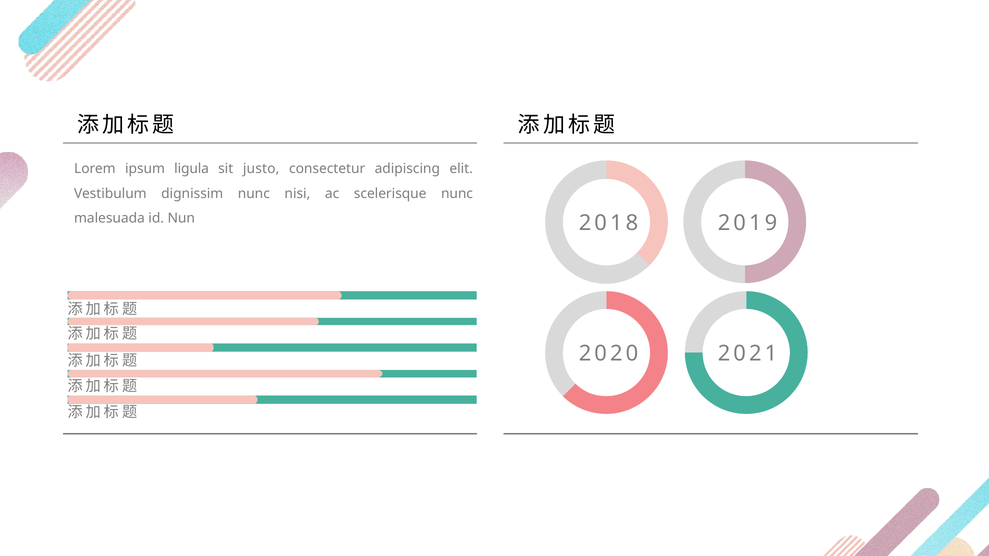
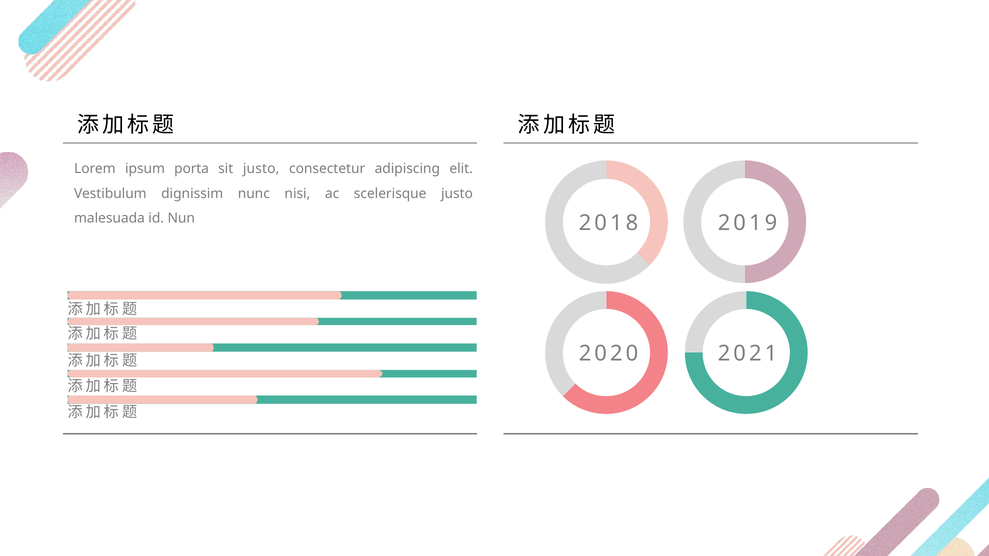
ligula: ligula -> porta
scelerisque nunc: nunc -> justo
